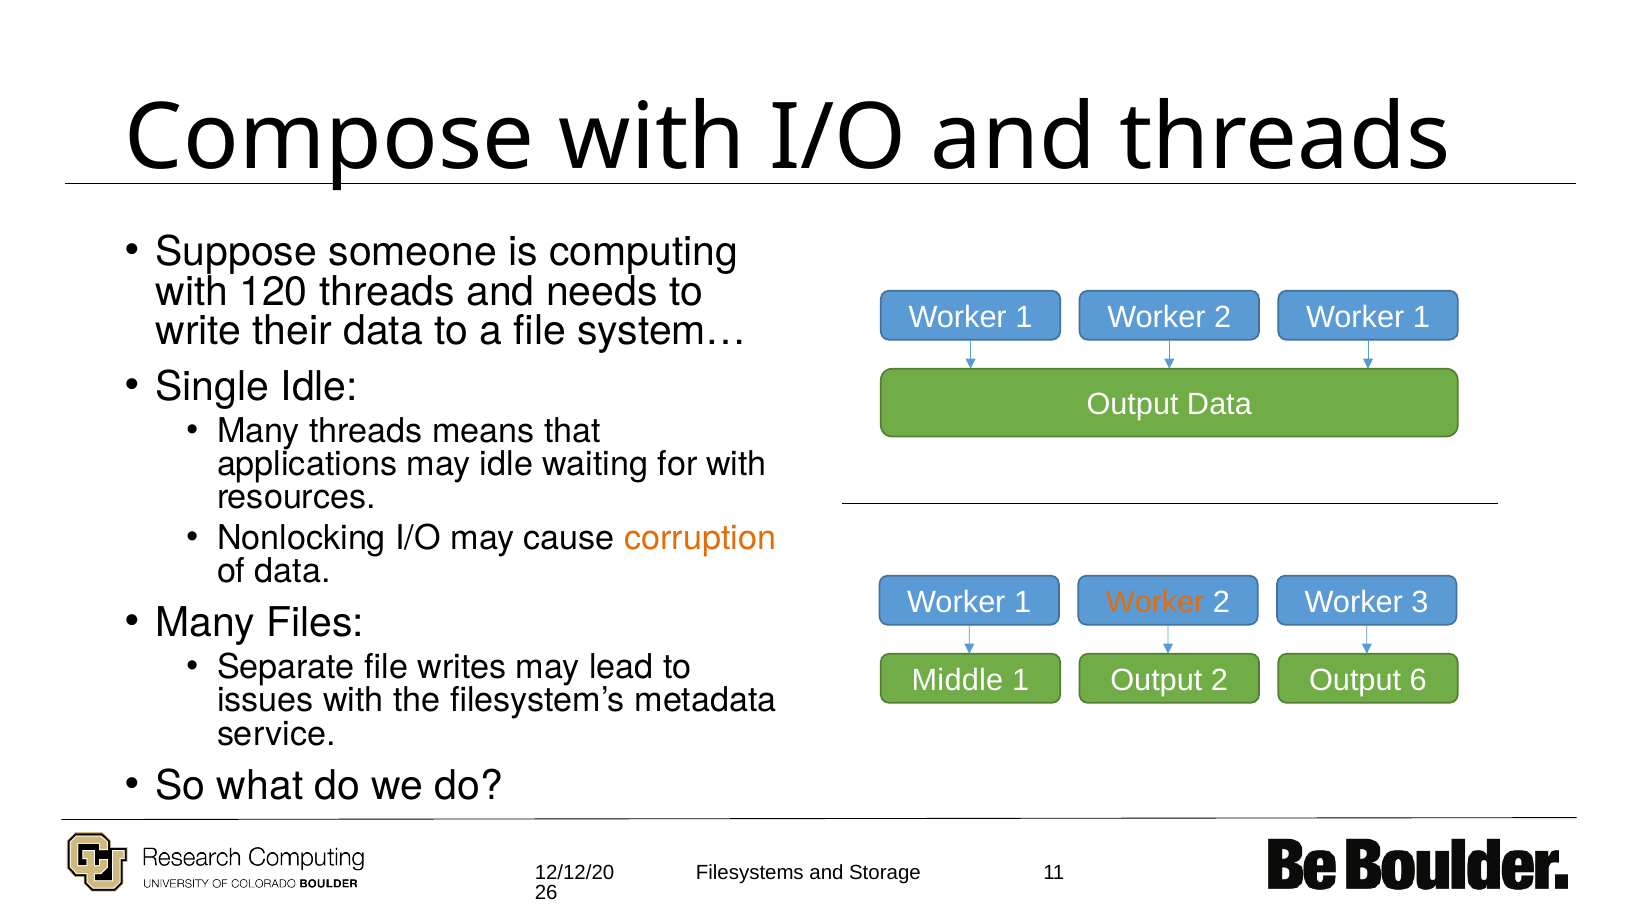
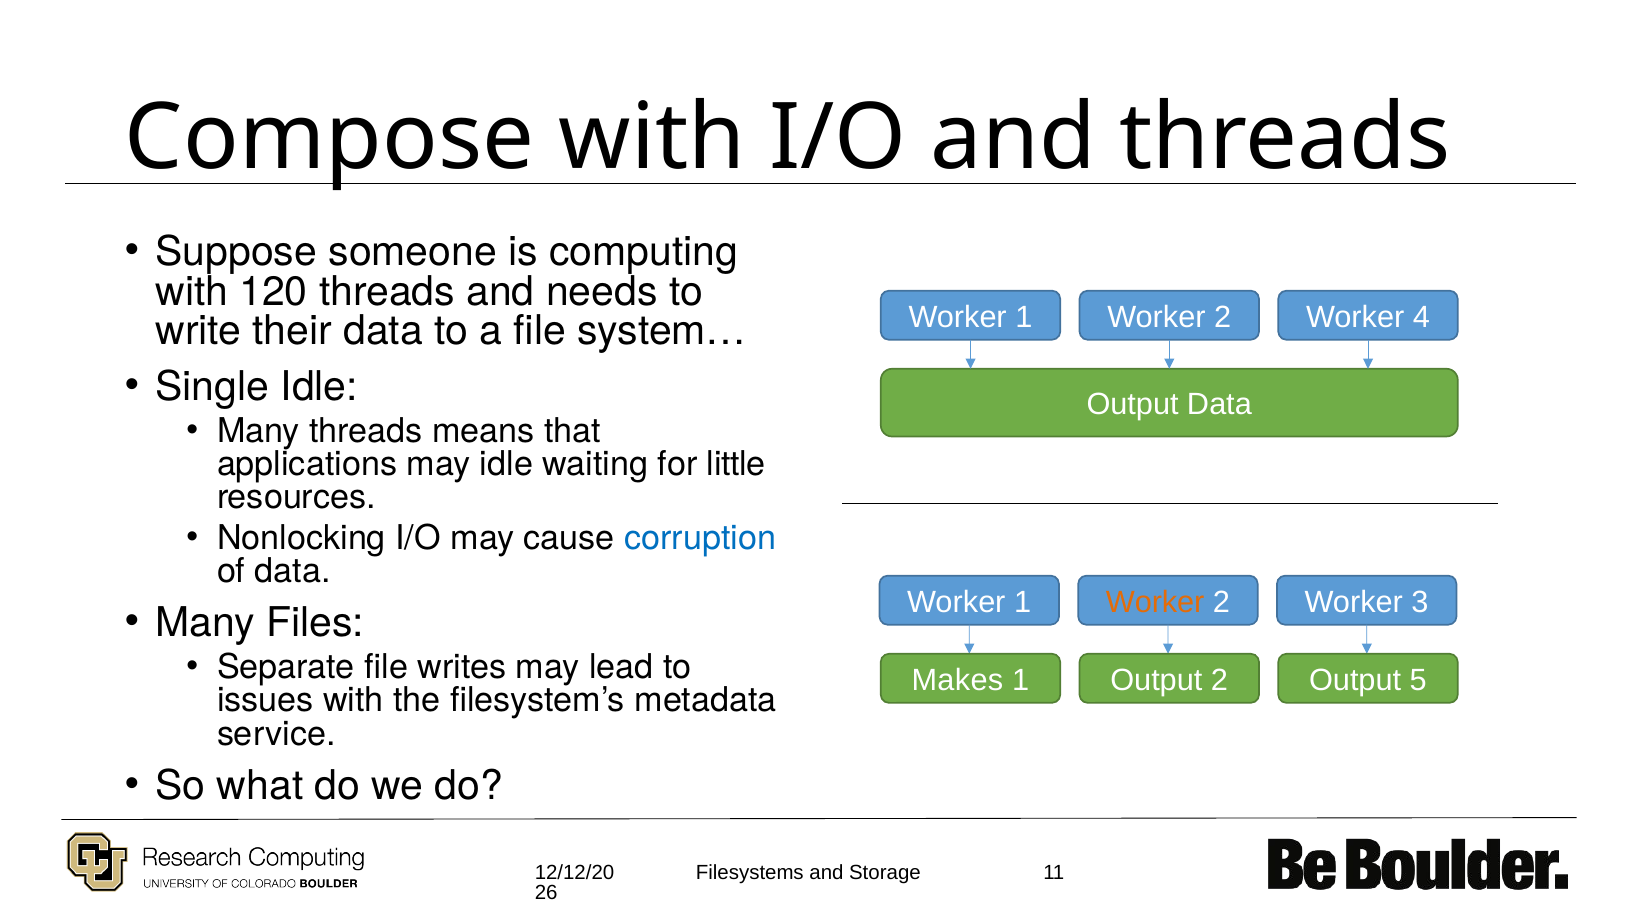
1 Worker 1: 1 -> 4
for with: with -> little
corruption colour: orange -> blue
Middle: Middle -> Makes
6: 6 -> 5
